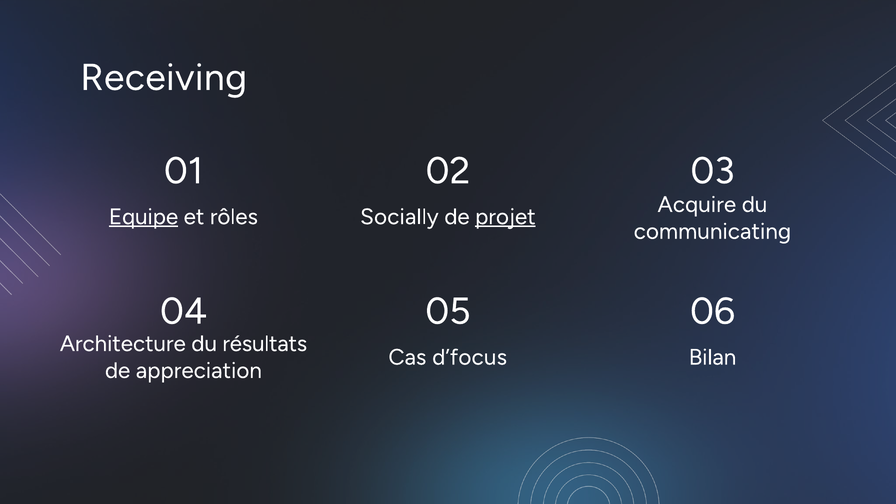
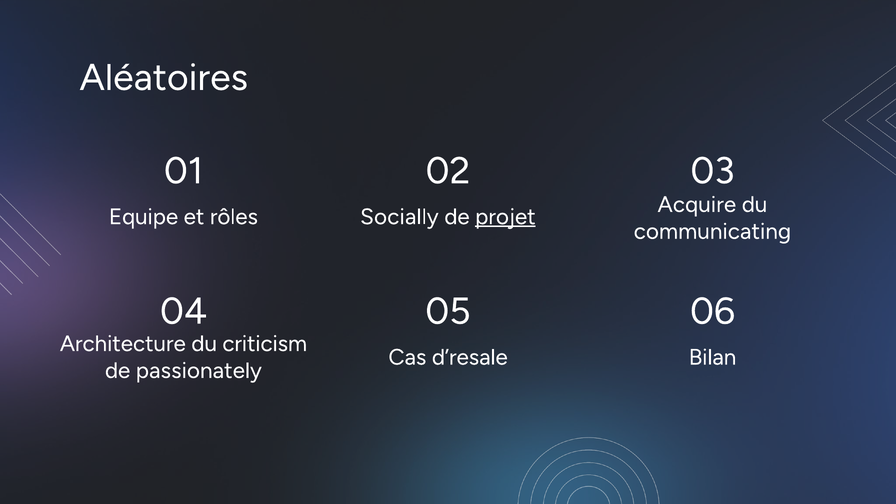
Receiving: Receiving -> Aléatoires
Equipe underline: present -> none
résultats: résultats -> criticism
d’focus: d’focus -> d’resale
appreciation: appreciation -> passionately
